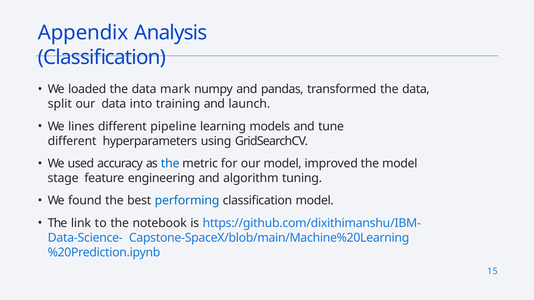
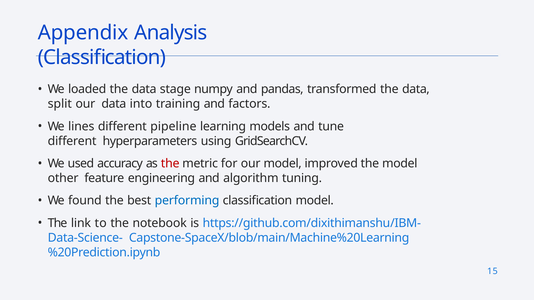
mark: mark -> stage
launch: launch -> factors
the at (170, 164) colour: blue -> red
stage: stage -> other
